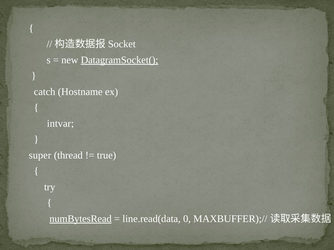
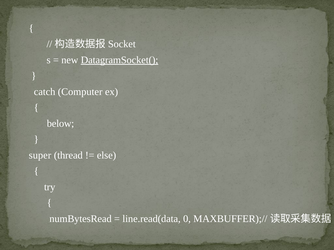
Hostname: Hostname -> Computer
intvar: intvar -> below
true: true -> else
numBytesRead underline: present -> none
